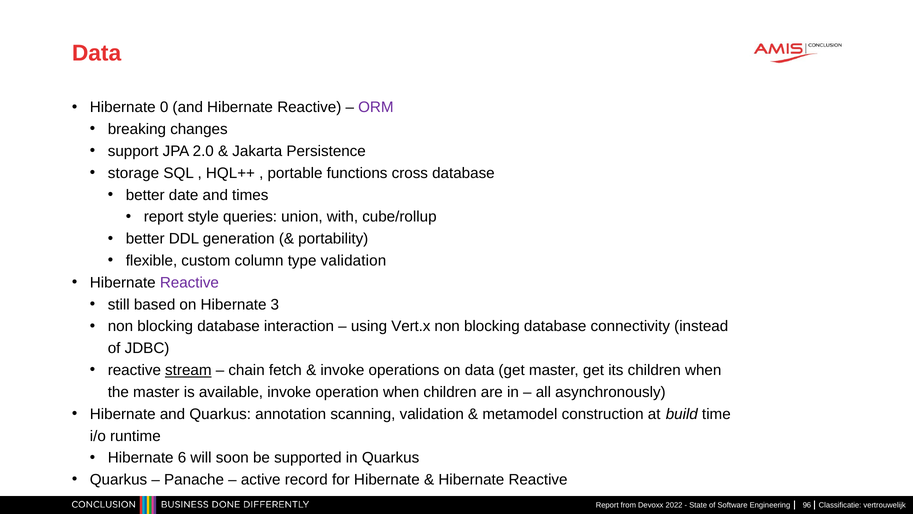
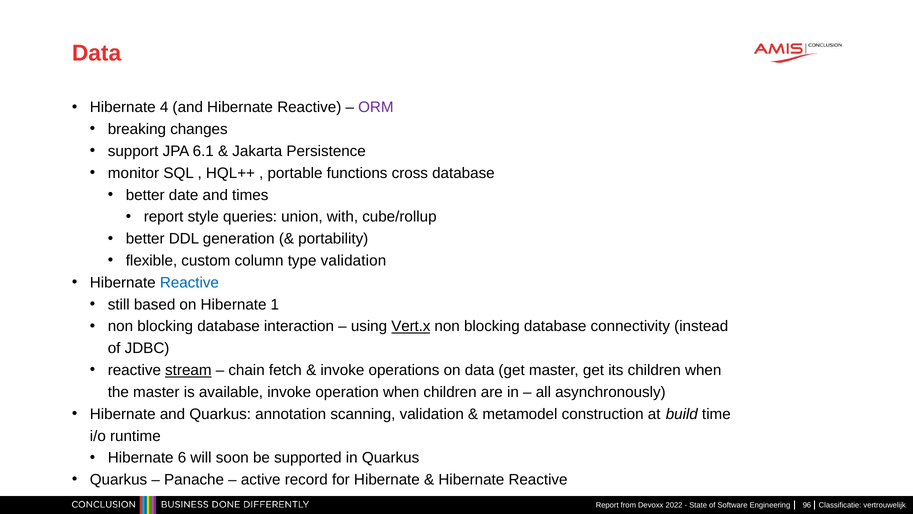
0: 0 -> 4
2.0: 2.0 -> 6.1
storage: storage -> monitor
Reactive at (189, 282) colour: purple -> blue
3: 3 -> 1
Vert.x underline: none -> present
